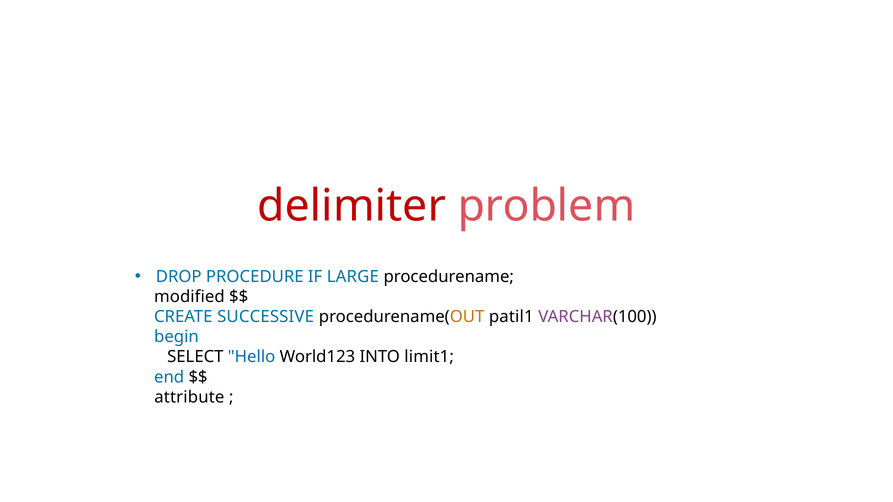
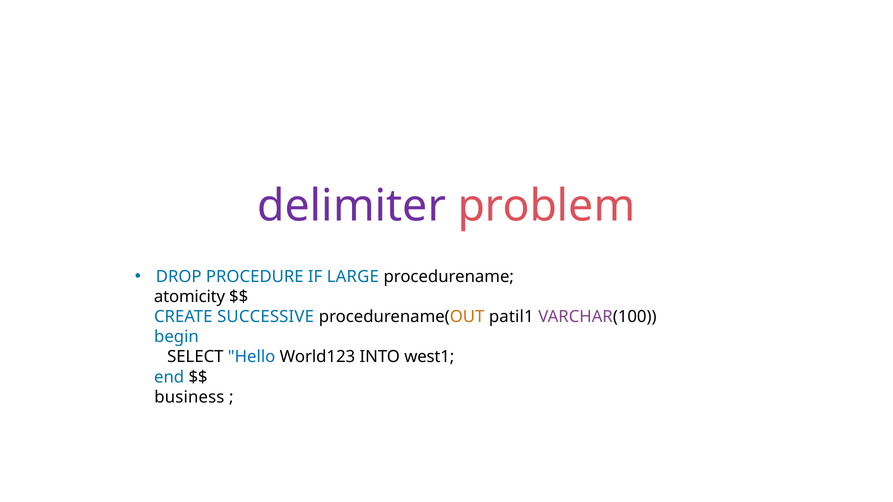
delimiter colour: red -> purple
modified: modified -> atomicity
limit1: limit1 -> west1
attribute: attribute -> business
